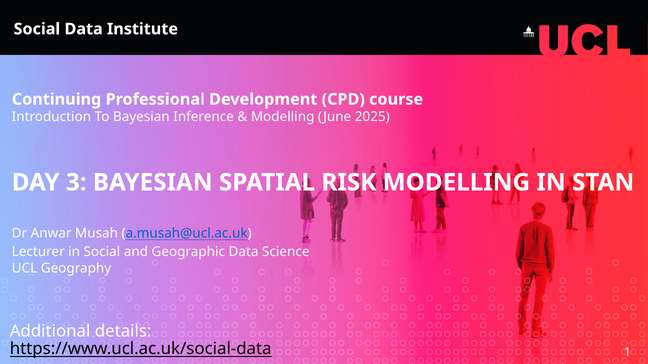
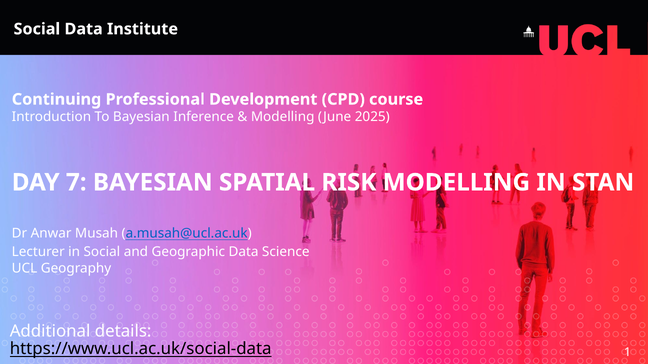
3: 3 -> 7
